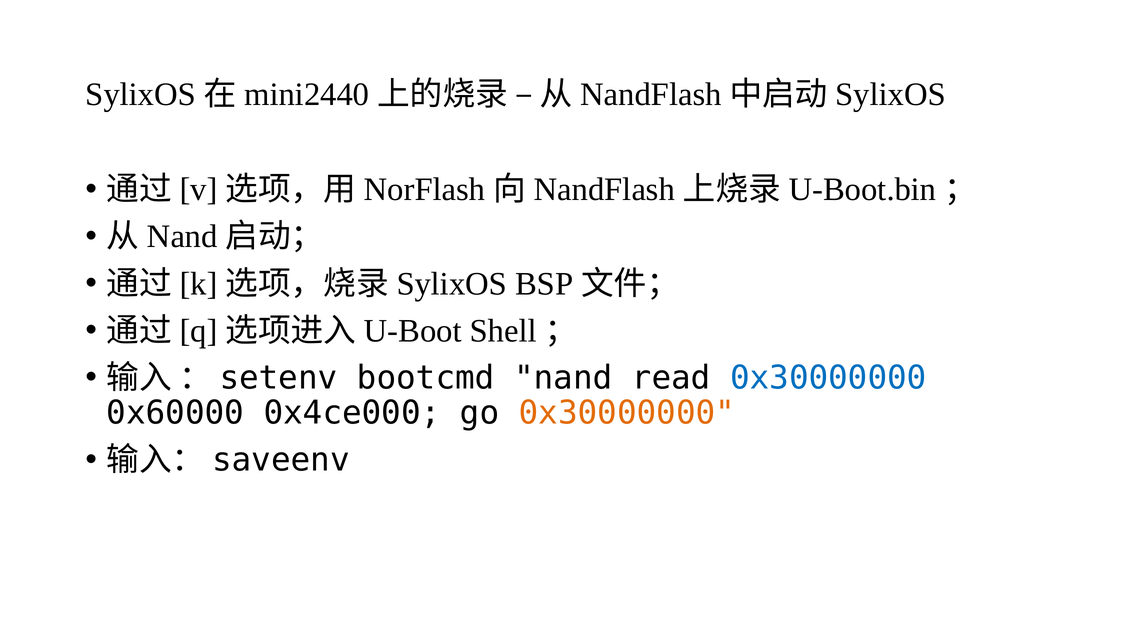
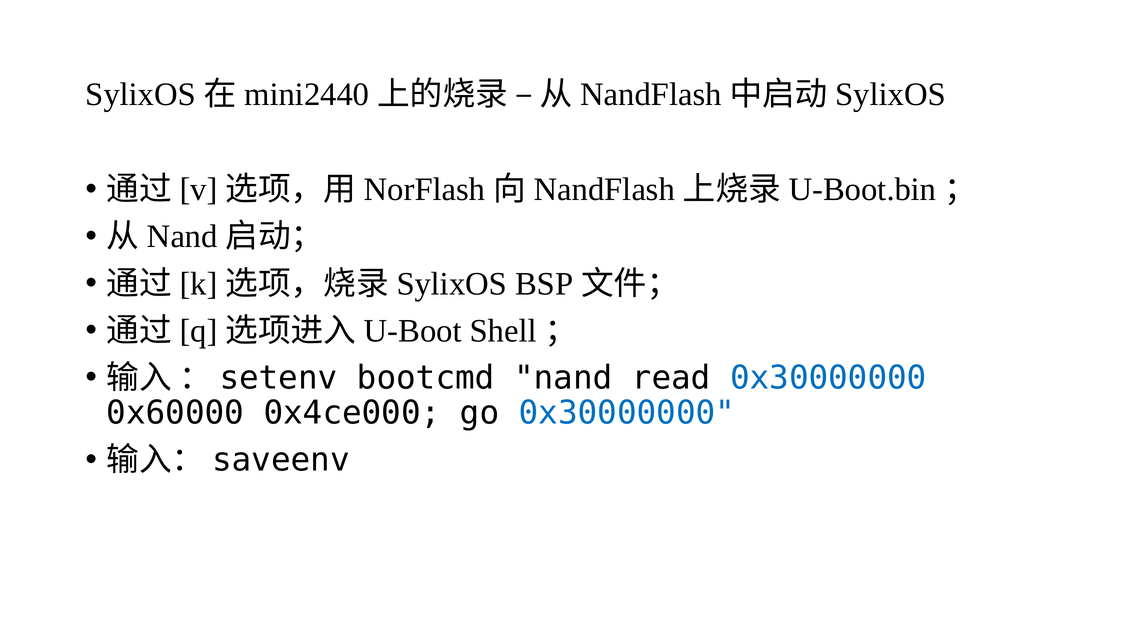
0x30000000 at (627, 413) colour: orange -> blue
